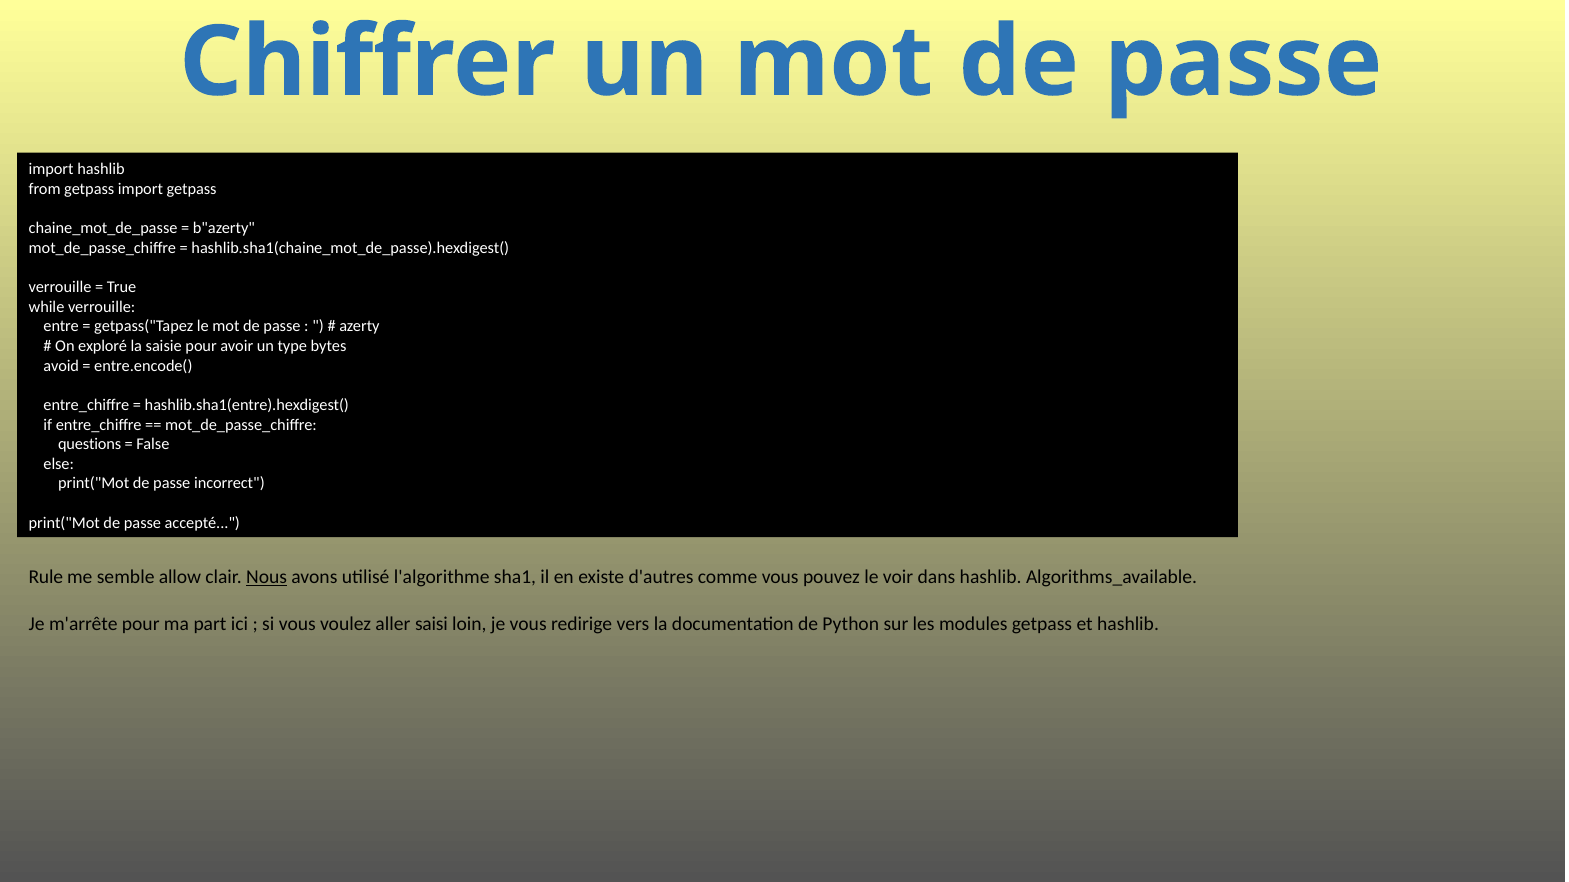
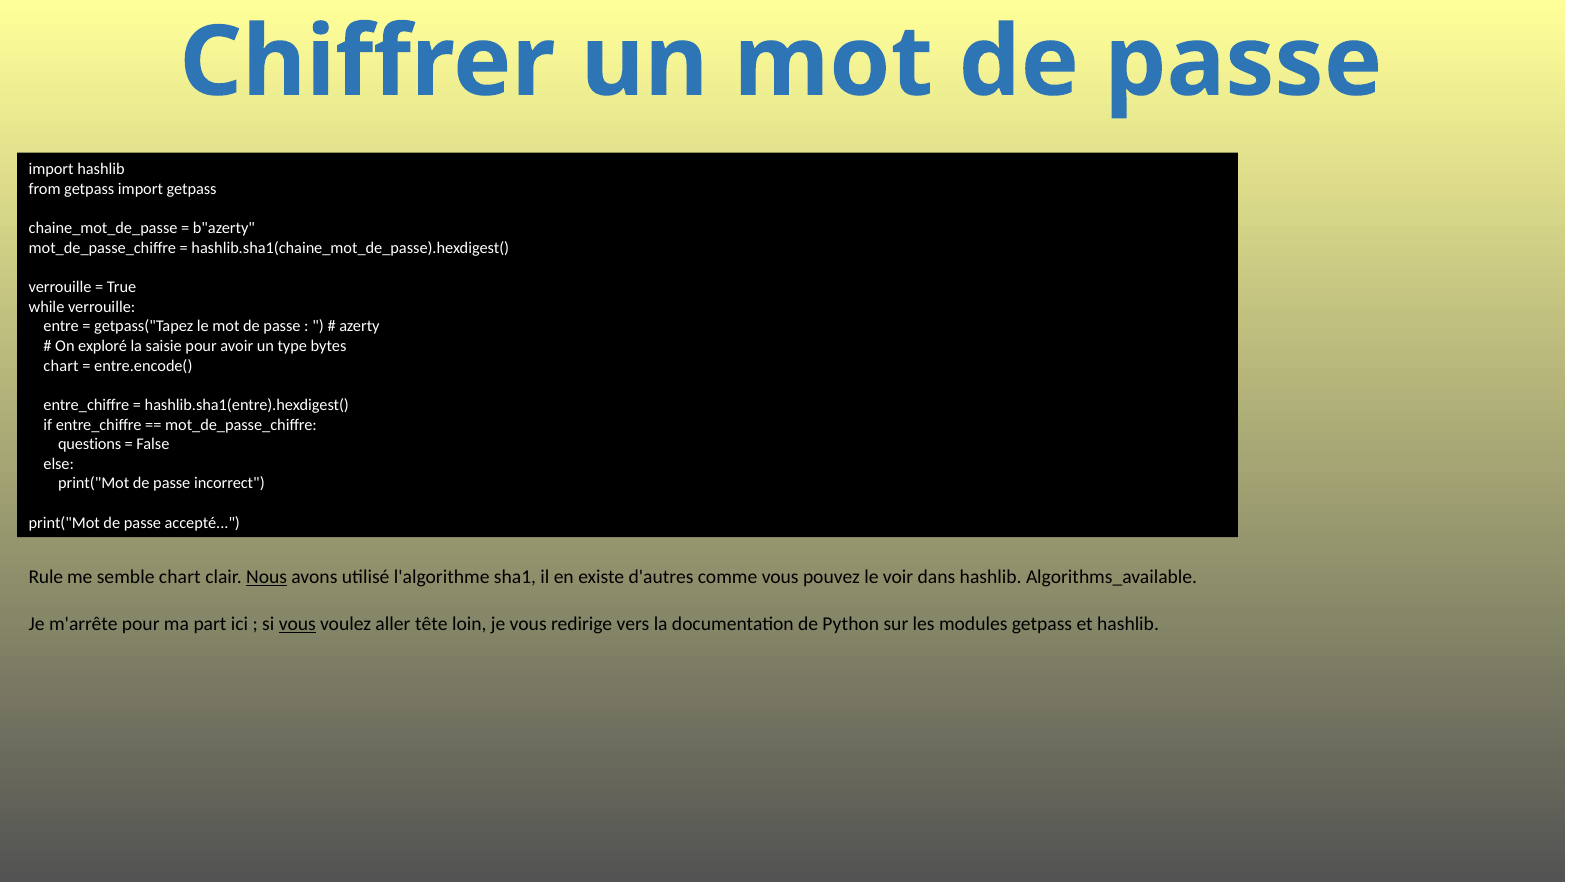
avoid at (61, 366): avoid -> chart
semble allow: allow -> chart
vous at (297, 624) underline: none -> present
saisi: saisi -> tête
